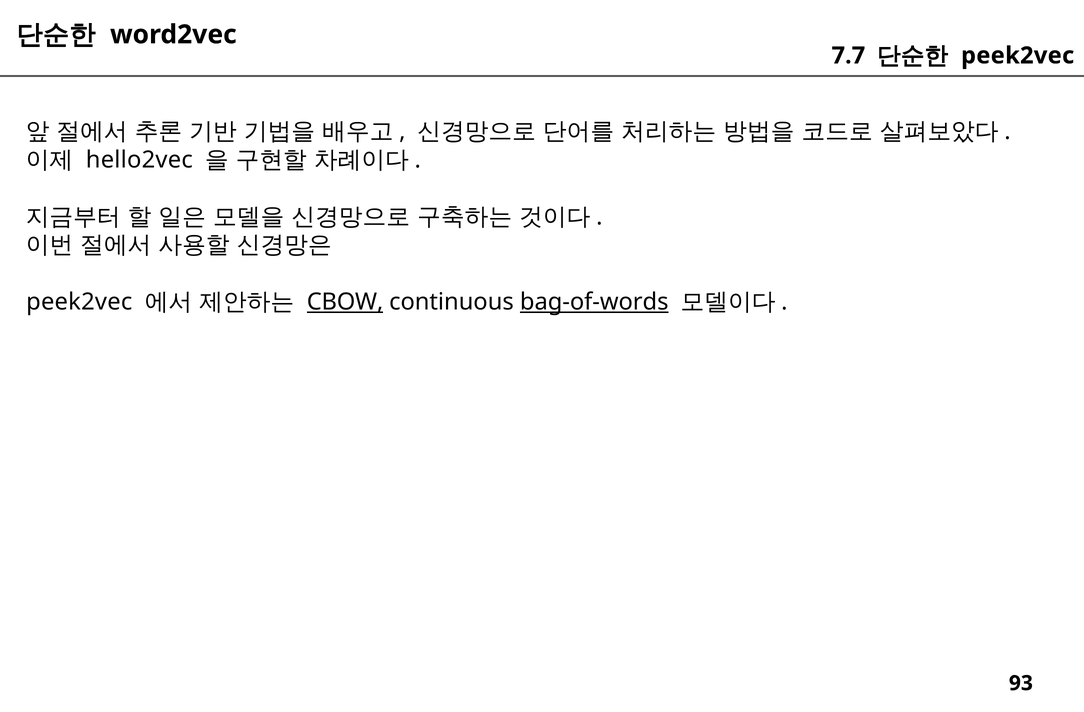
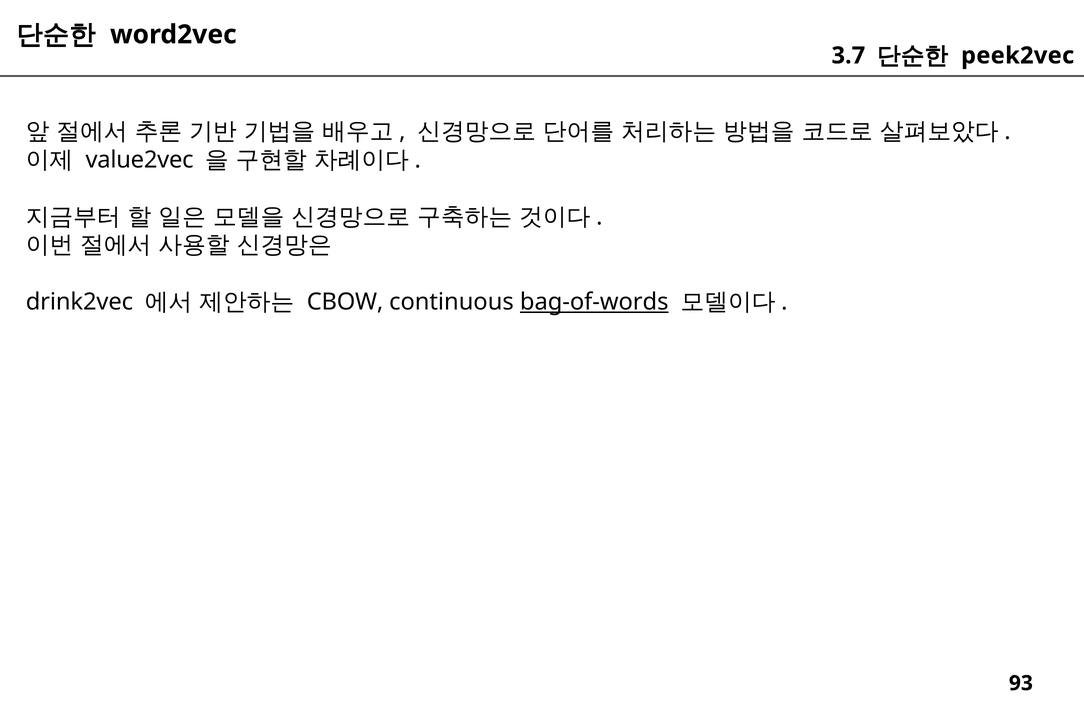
7.7: 7.7 -> 3.7
hello2vec: hello2vec -> value2vec
peek2vec at (79, 302): peek2vec -> drink2vec
CBOW underline: present -> none
